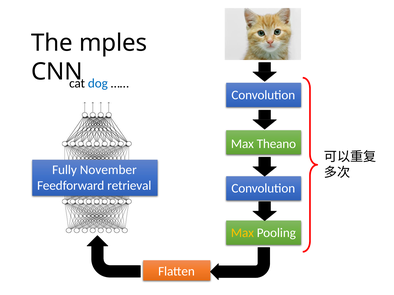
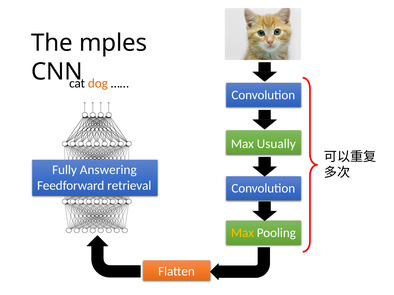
dog colour: blue -> orange
Theano: Theano -> Usually
November: November -> Answering
